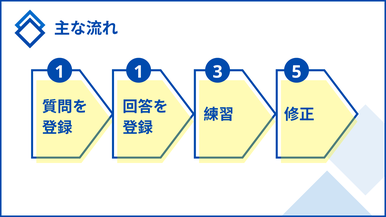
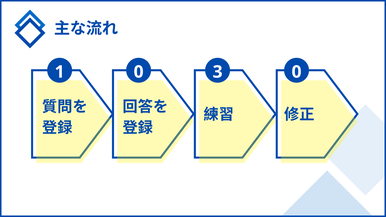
1 1: 1 -> 0
3 5: 5 -> 0
